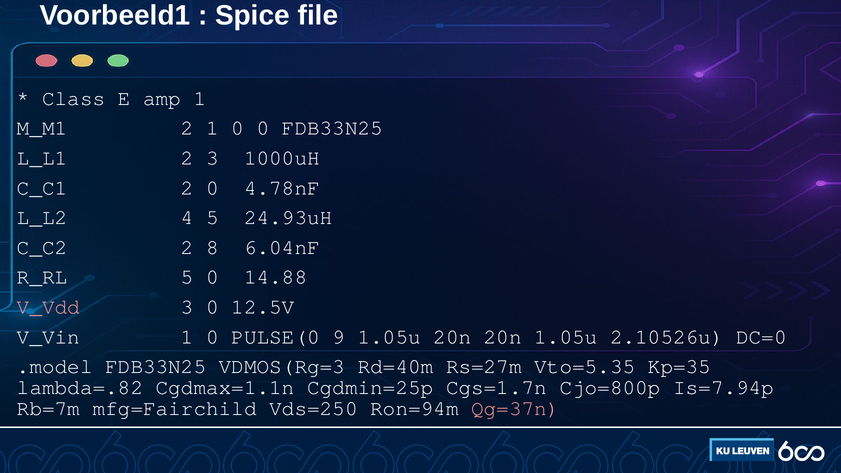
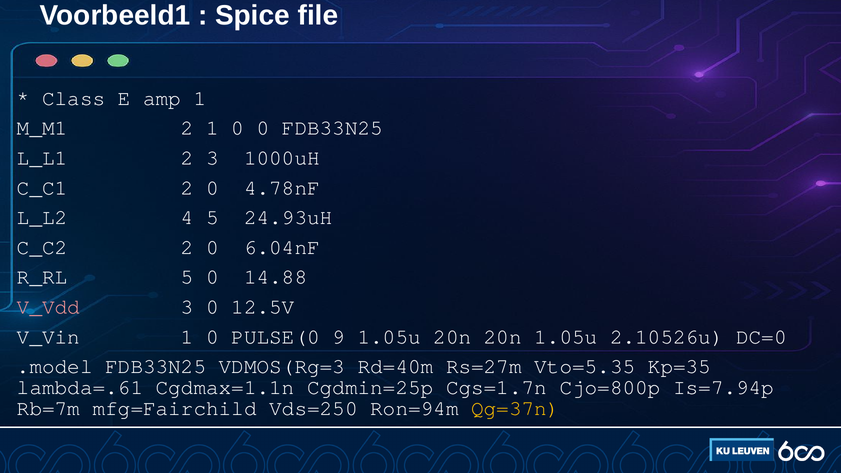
C_C2 2 8: 8 -> 0
lambda=.82: lambda=.82 -> lambda=.61
Qg=37n colour: pink -> yellow
